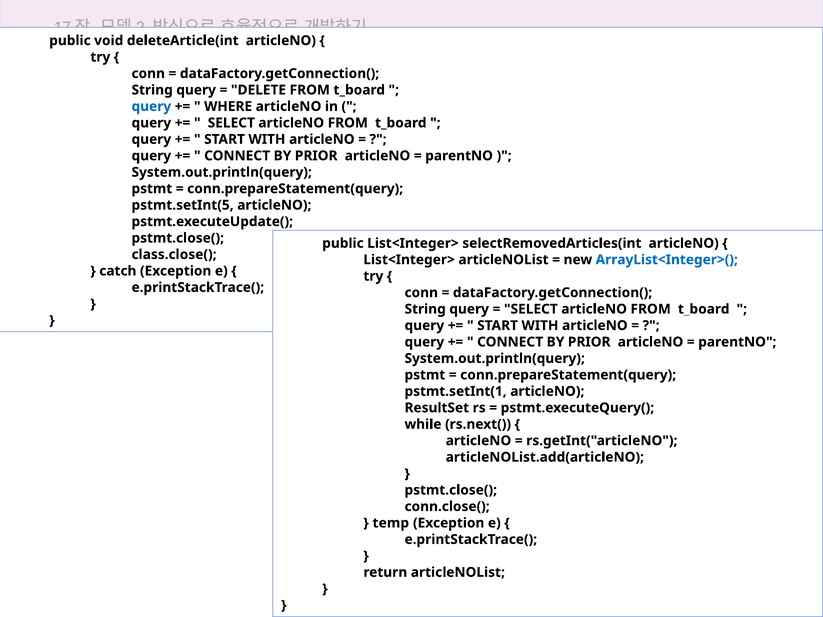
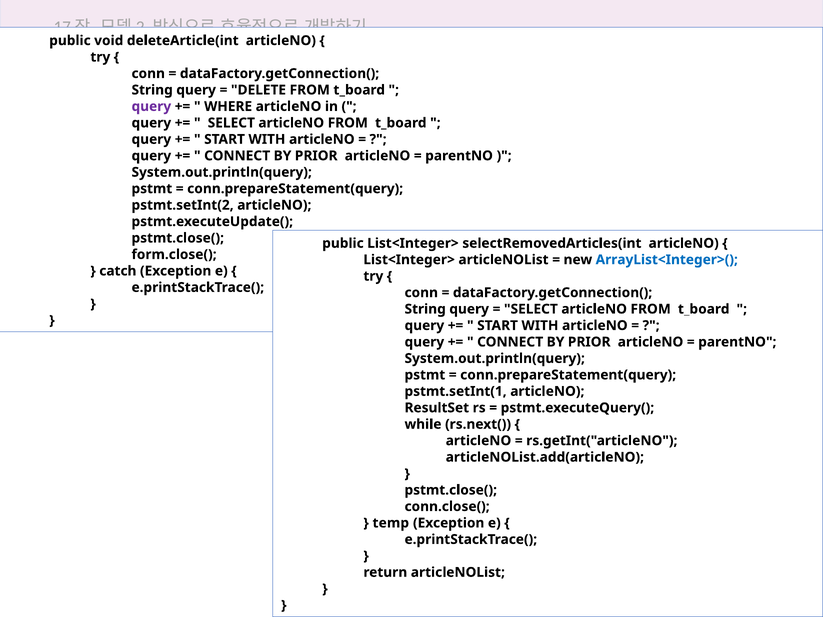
query at (151, 106) colour: blue -> purple
pstmt.setInt(5: pstmt.setInt(5 -> pstmt.setInt(2
class.close(: class.close( -> form.close(
